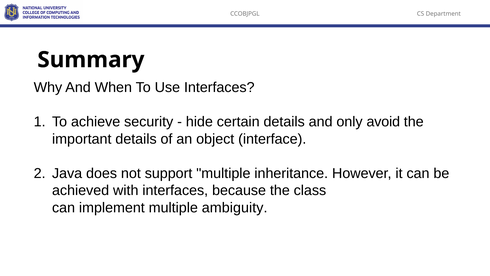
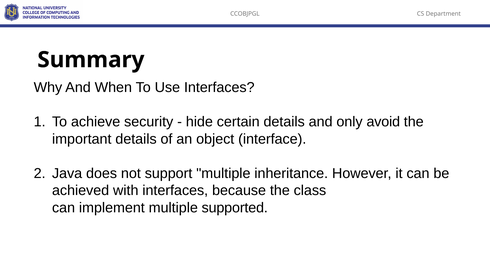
ambiguity: ambiguity -> supported
